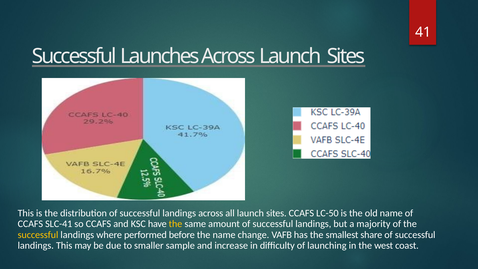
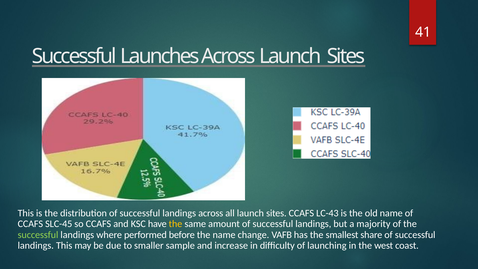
LC-50: LC-50 -> LC-43
SLC-41: SLC-41 -> SLC-45
successful at (38, 235) colour: yellow -> light green
